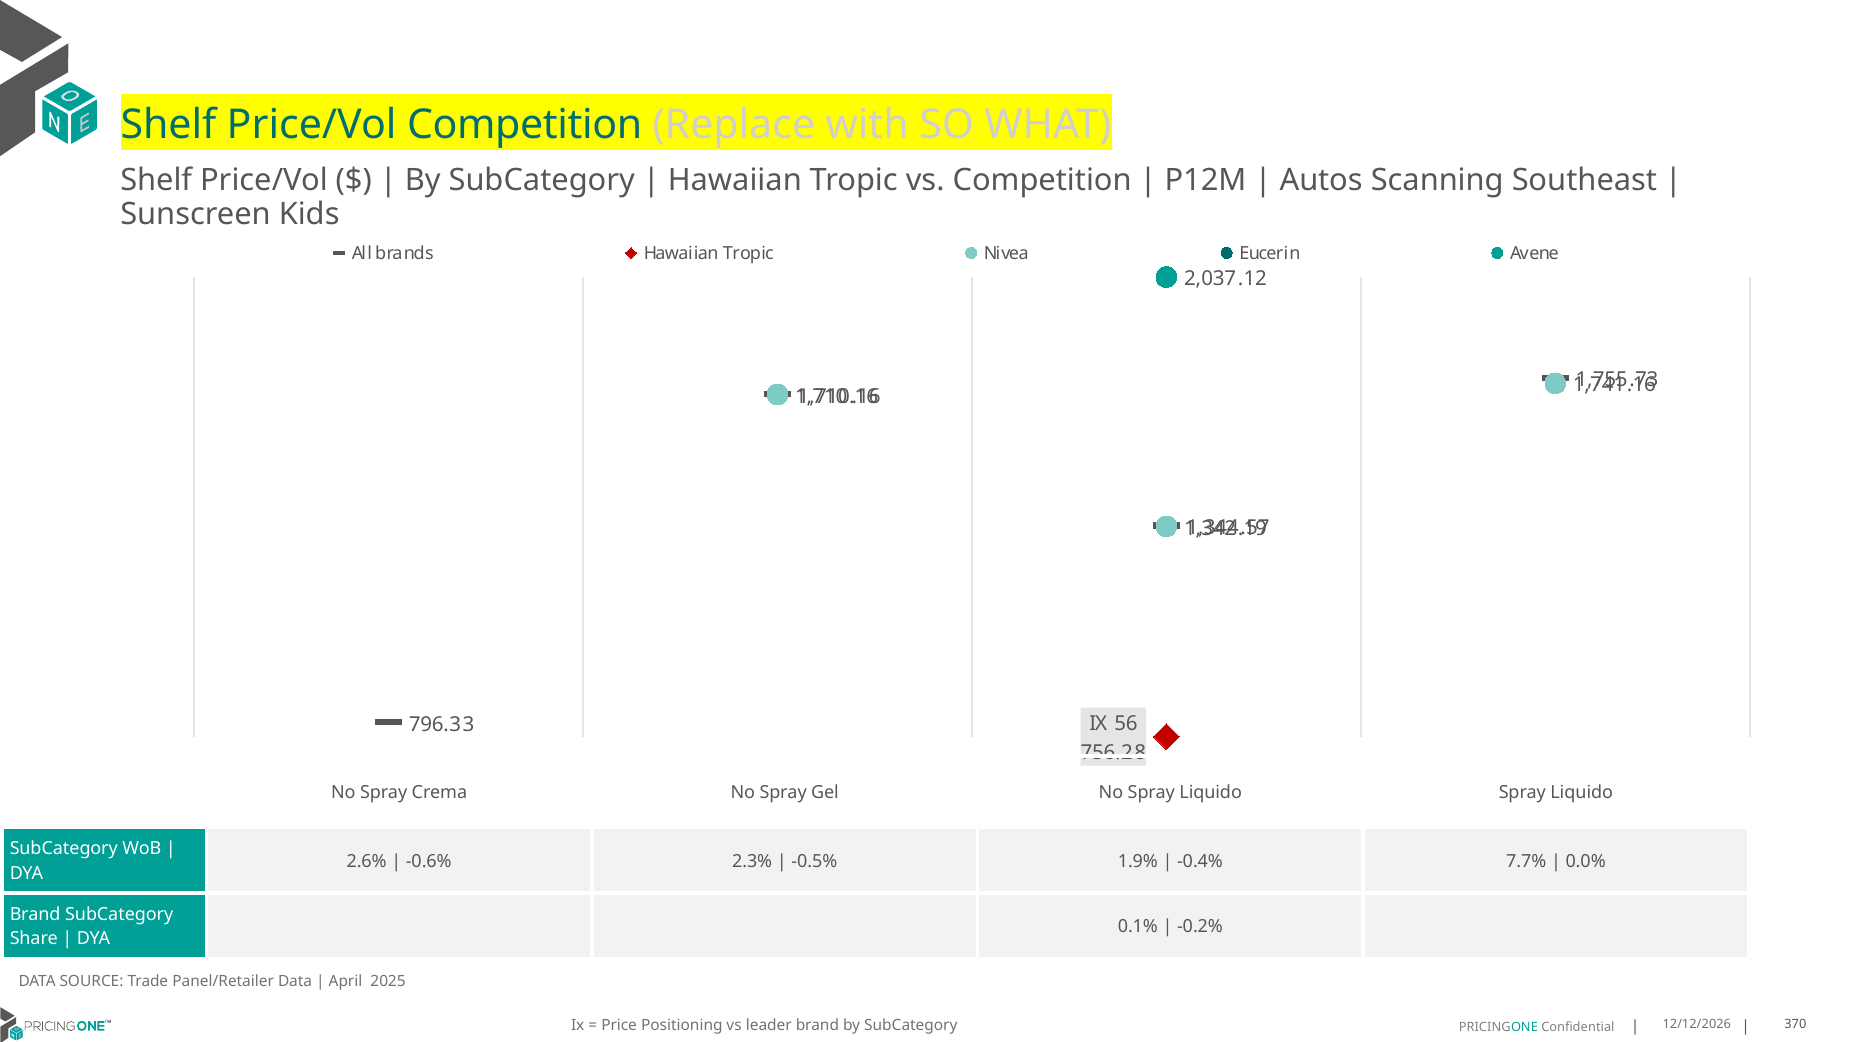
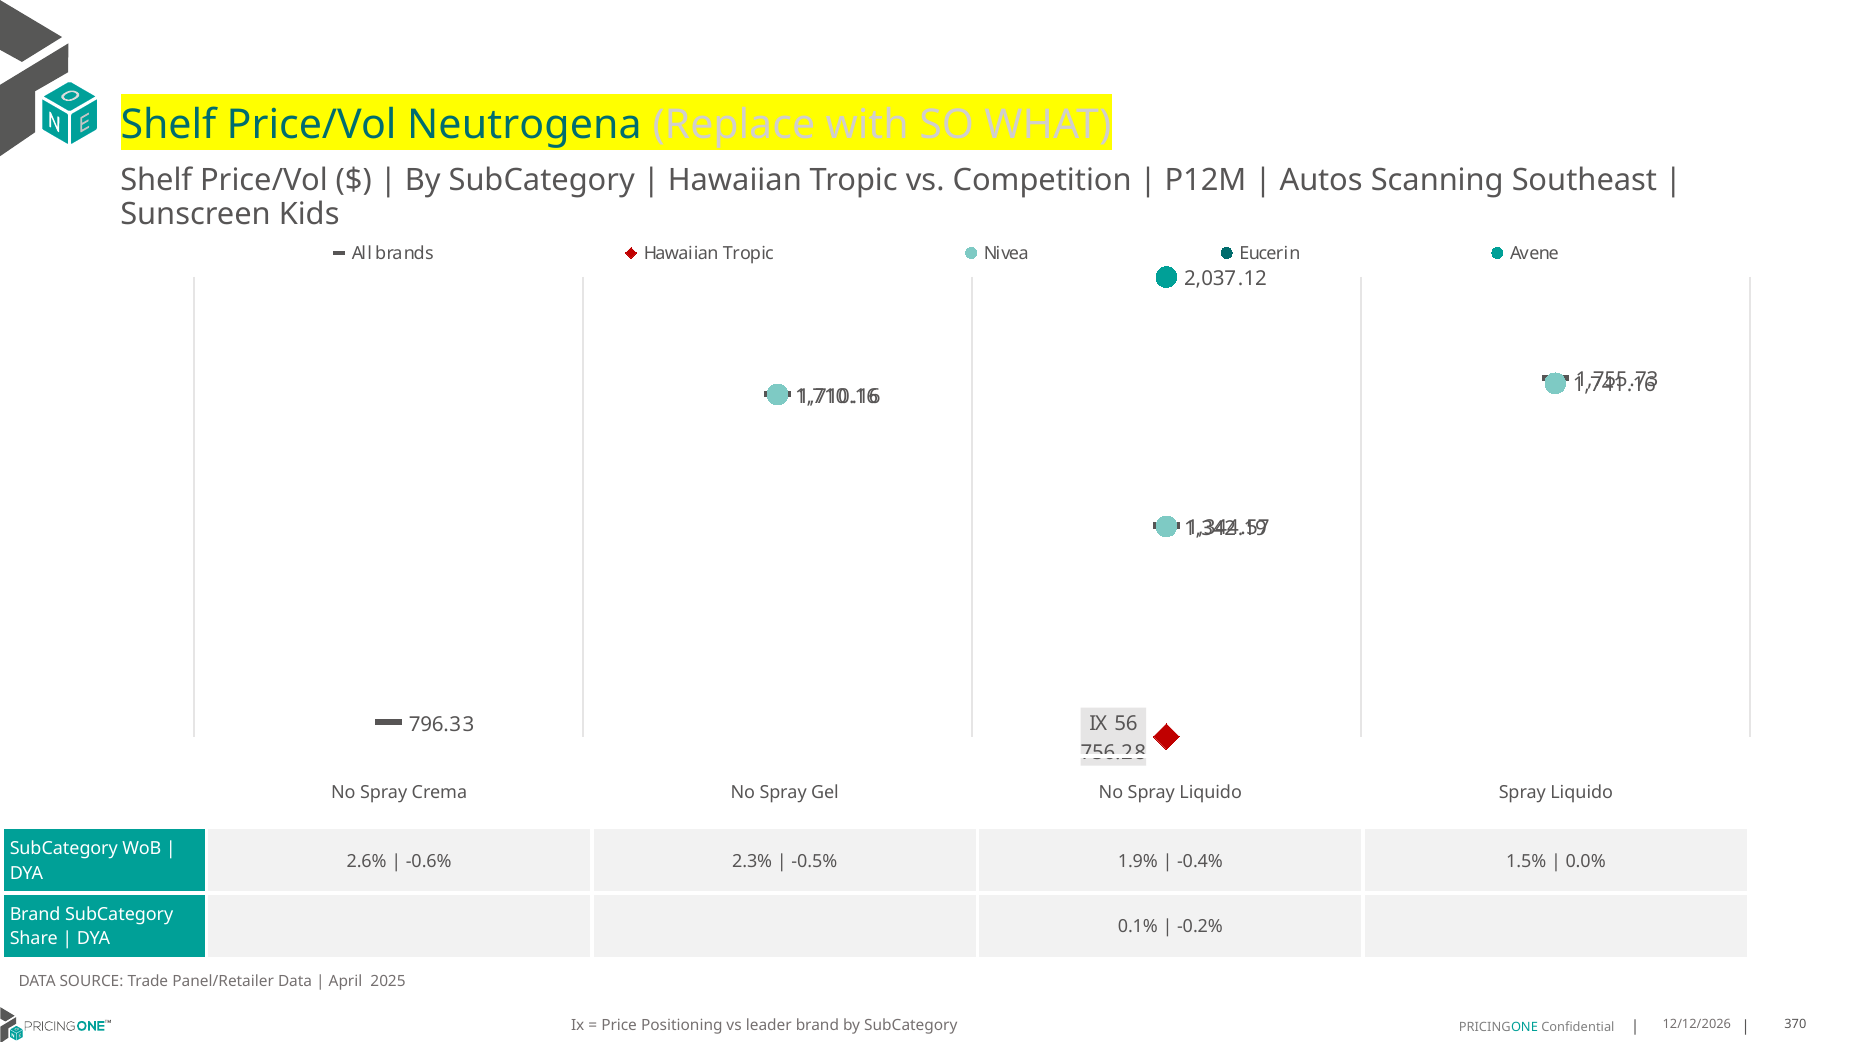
Price/Vol Competition: Competition -> Neutrogena
7.7%: 7.7% -> 1.5%
